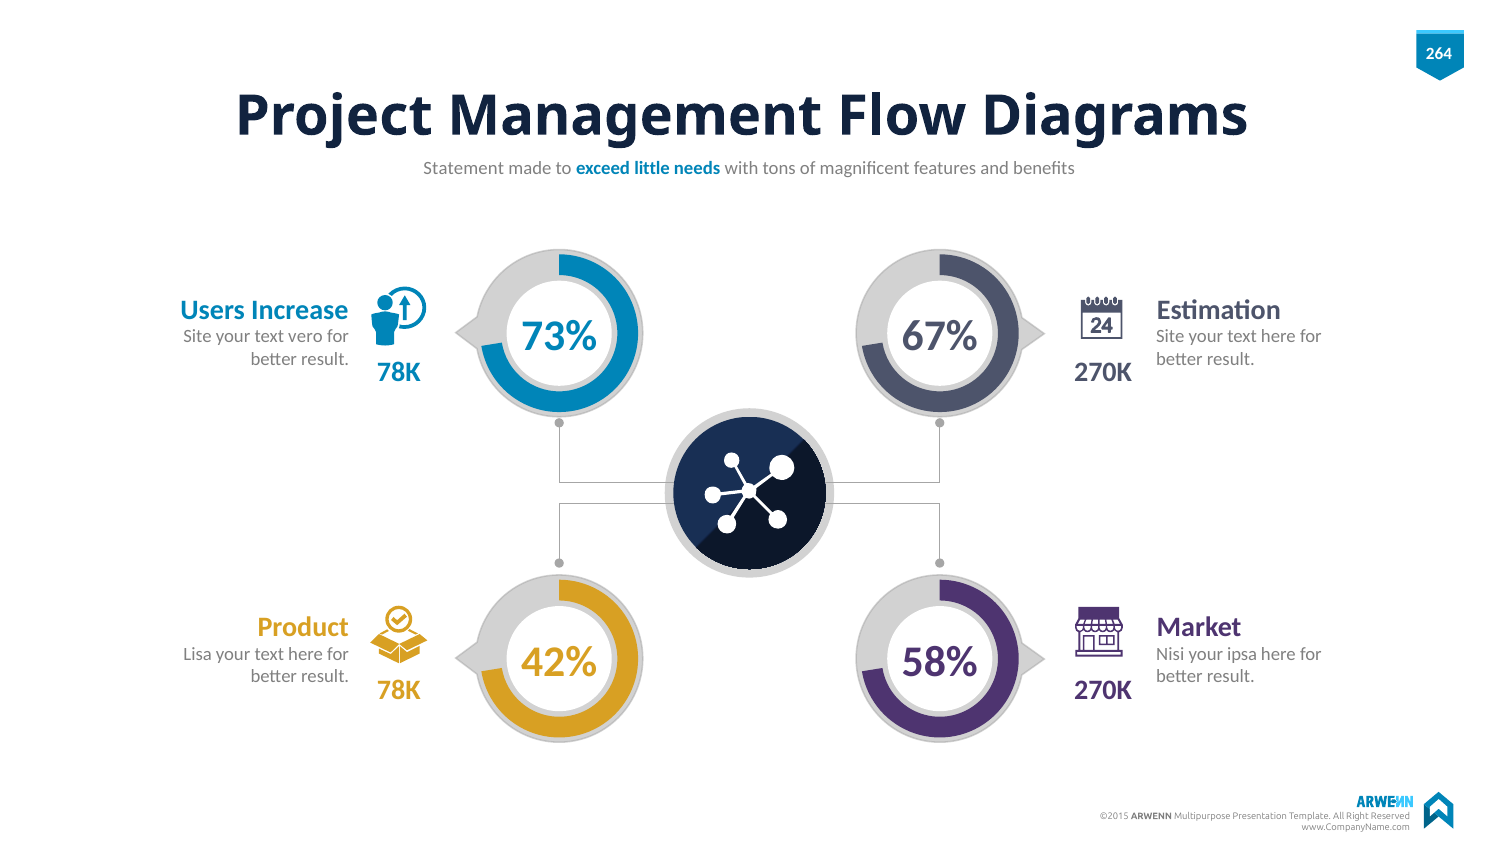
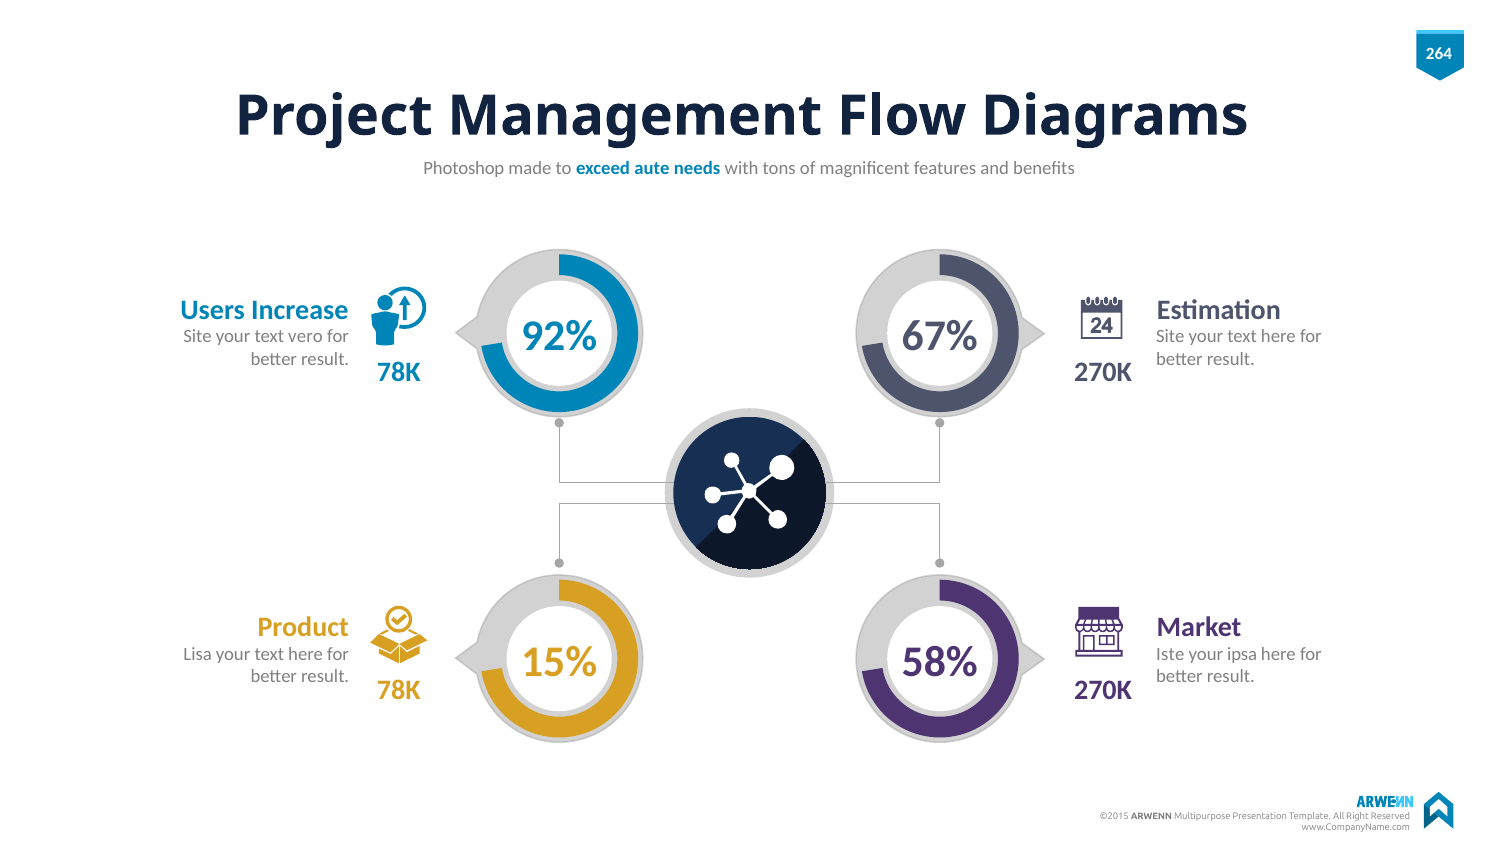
Statement: Statement -> Photoshop
little: little -> aute
73%: 73% -> 92%
42%: 42% -> 15%
Nisi: Nisi -> Iste
